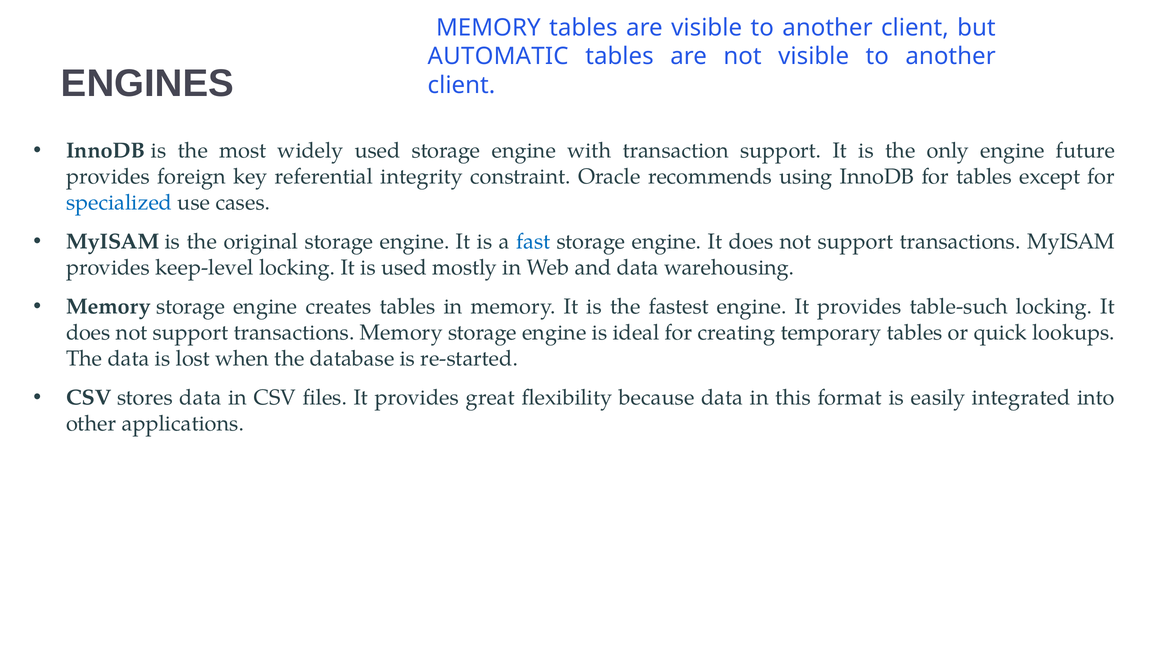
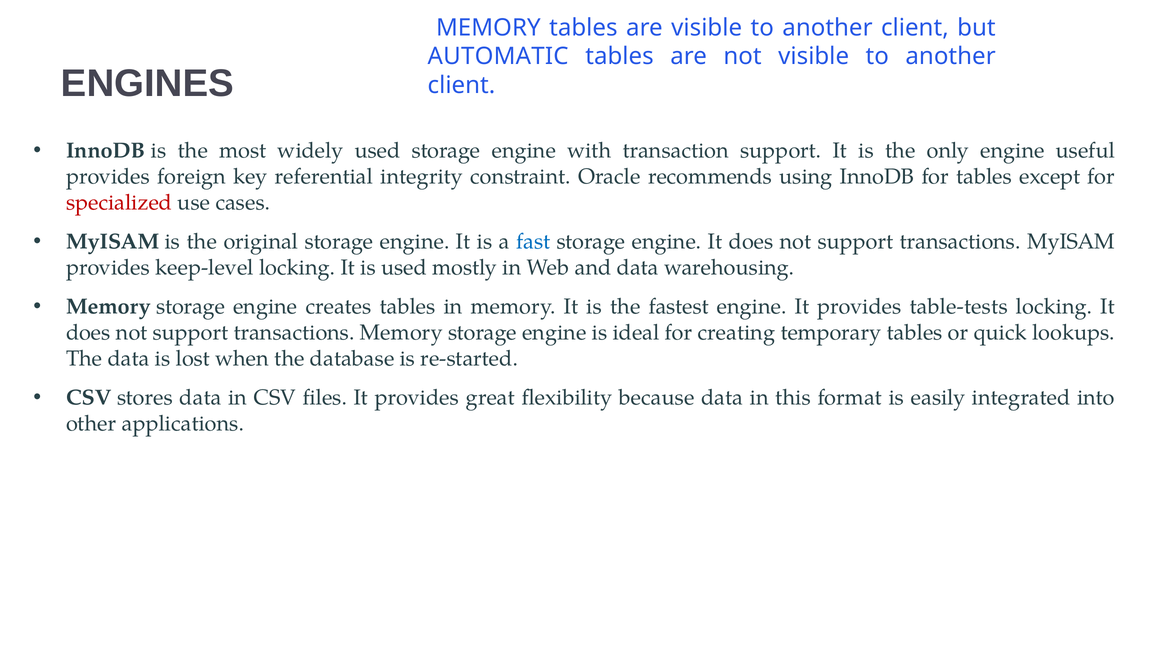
future: future -> useful
specialized colour: blue -> red
table-such: table-such -> table-tests
